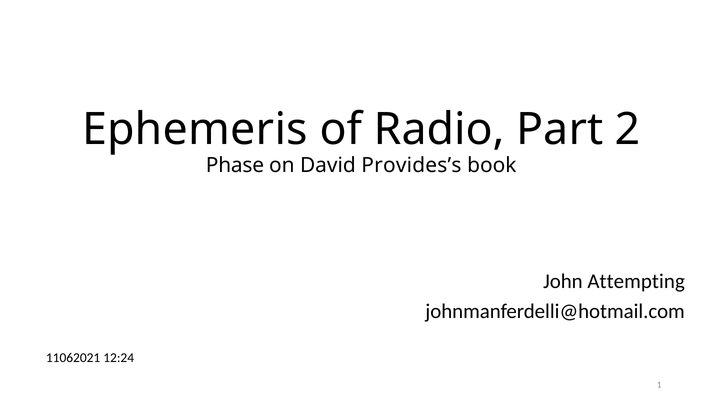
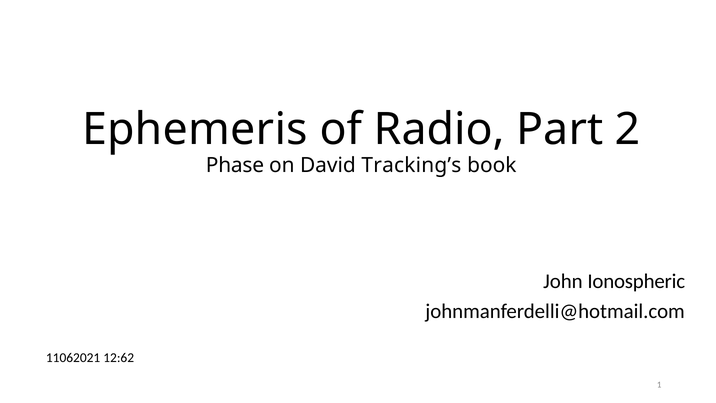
Provides’s: Provides’s -> Tracking’s
Attempting: Attempting -> Ionospheric
12:24: 12:24 -> 12:62
